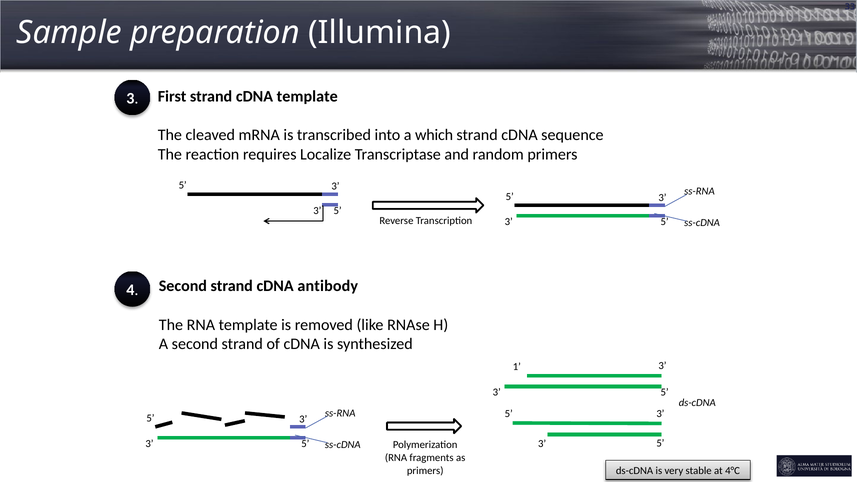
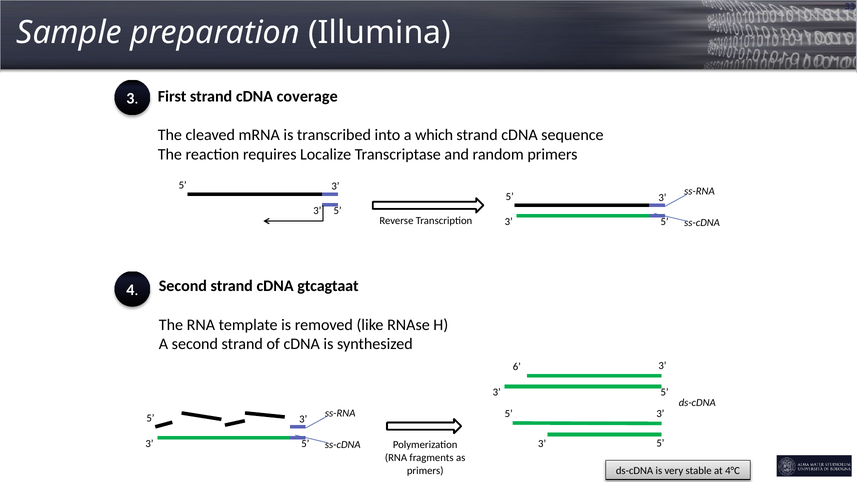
cDNA template: template -> coverage
antibody: antibody -> gtcagtaat
1: 1 -> 6
